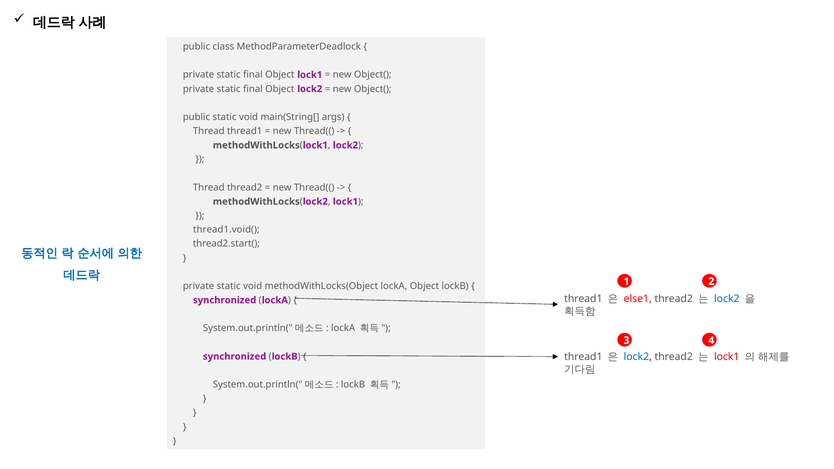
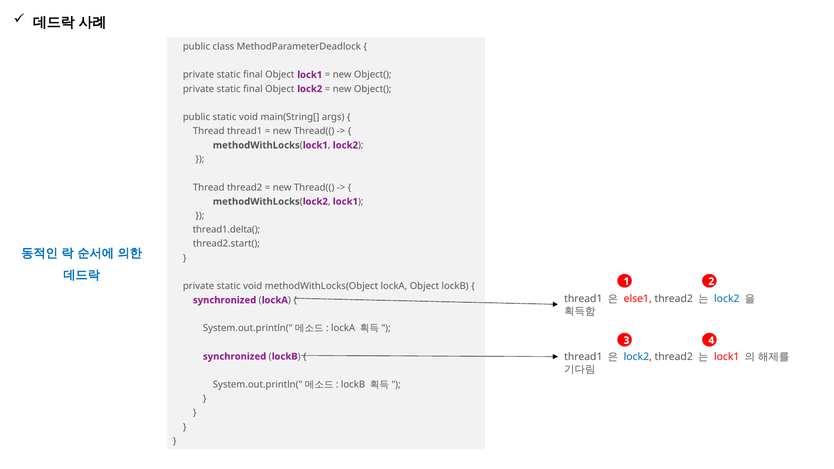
thread1.void(: thread1.void( -> thread1.delta(
